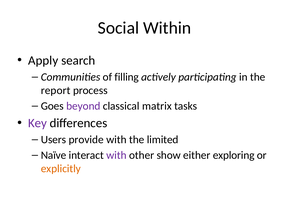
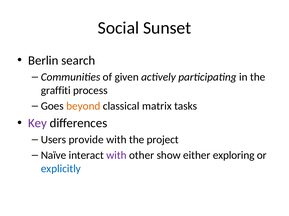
Within: Within -> Sunset
Apply: Apply -> Berlin
filling: filling -> given
report: report -> graffiti
beyond colour: purple -> orange
limited: limited -> project
explicitly colour: orange -> blue
